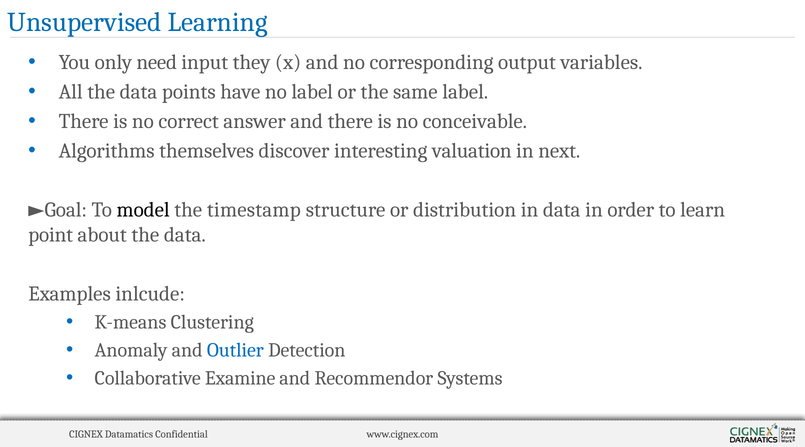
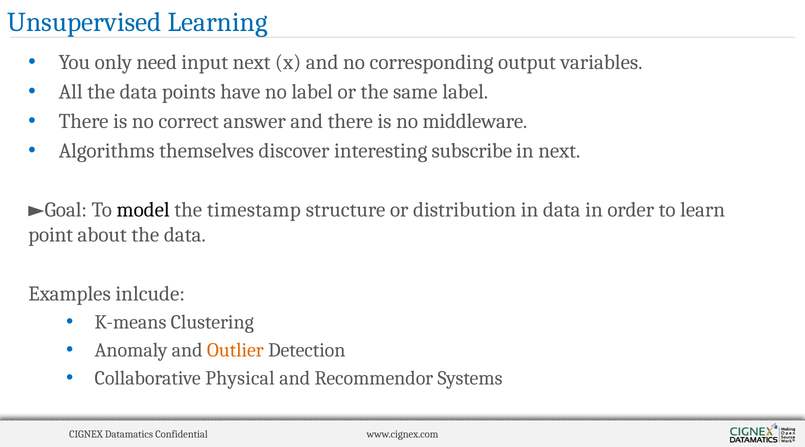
input they: they -> next
conceivable: conceivable -> middleware
valuation: valuation -> subscribe
Outlier colour: blue -> orange
Examine: Examine -> Physical
